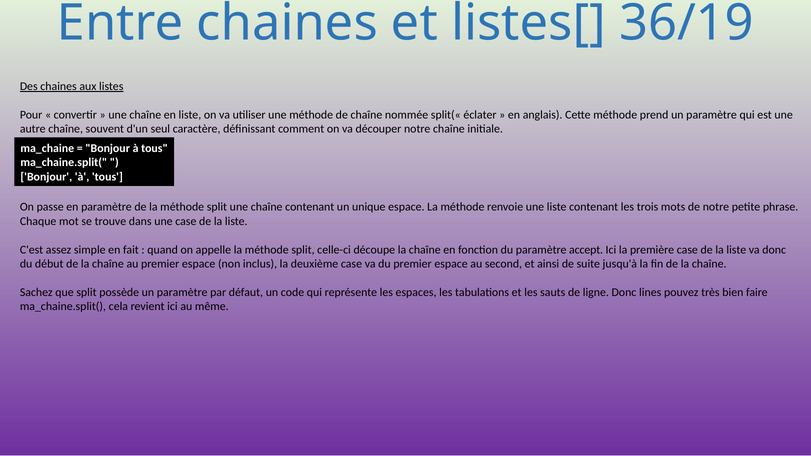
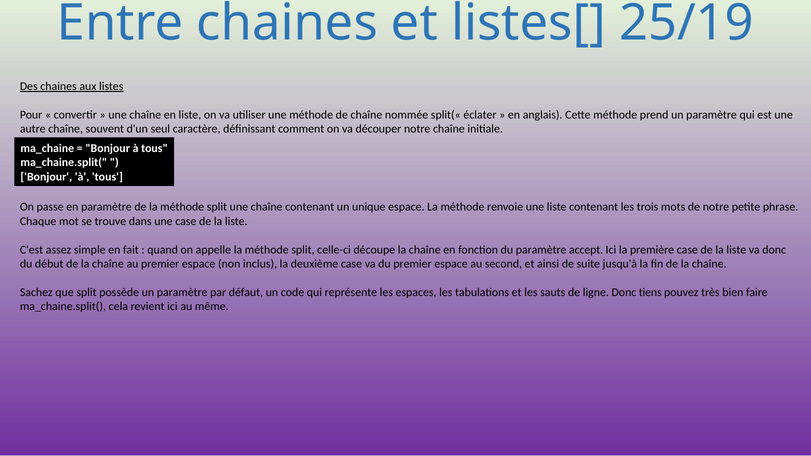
36/19: 36/19 -> 25/19
lines: lines -> tiens
